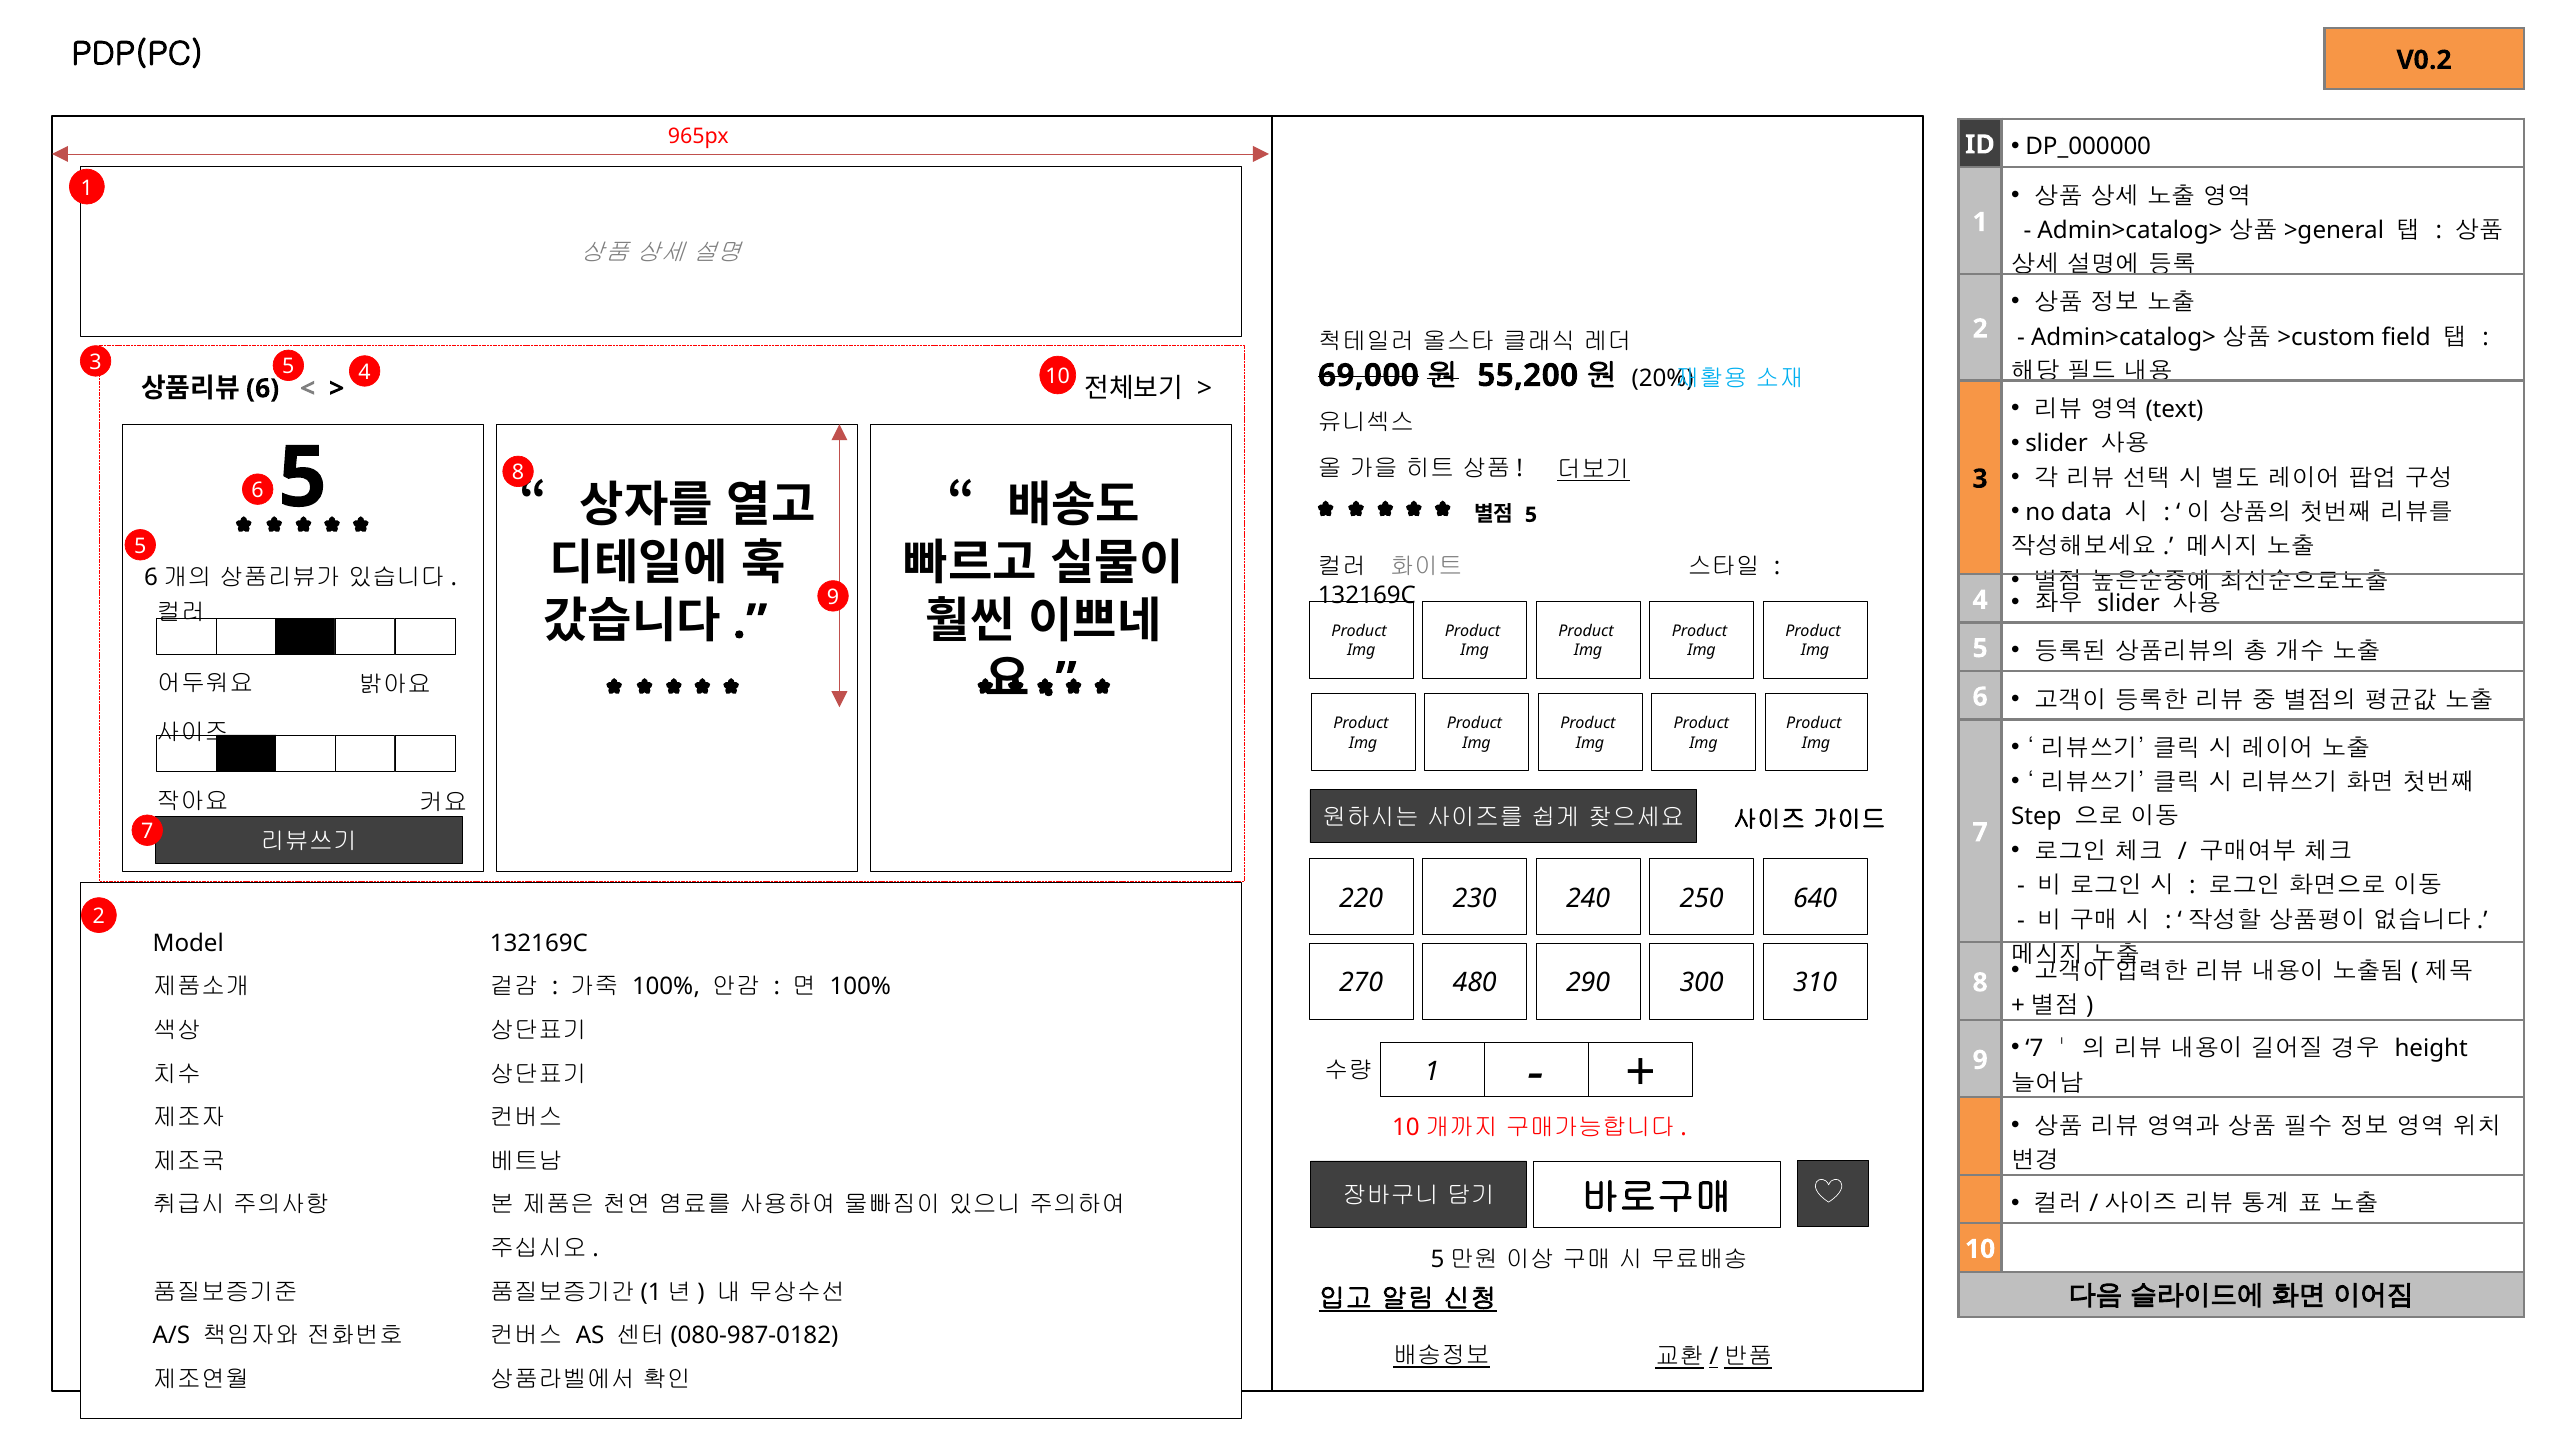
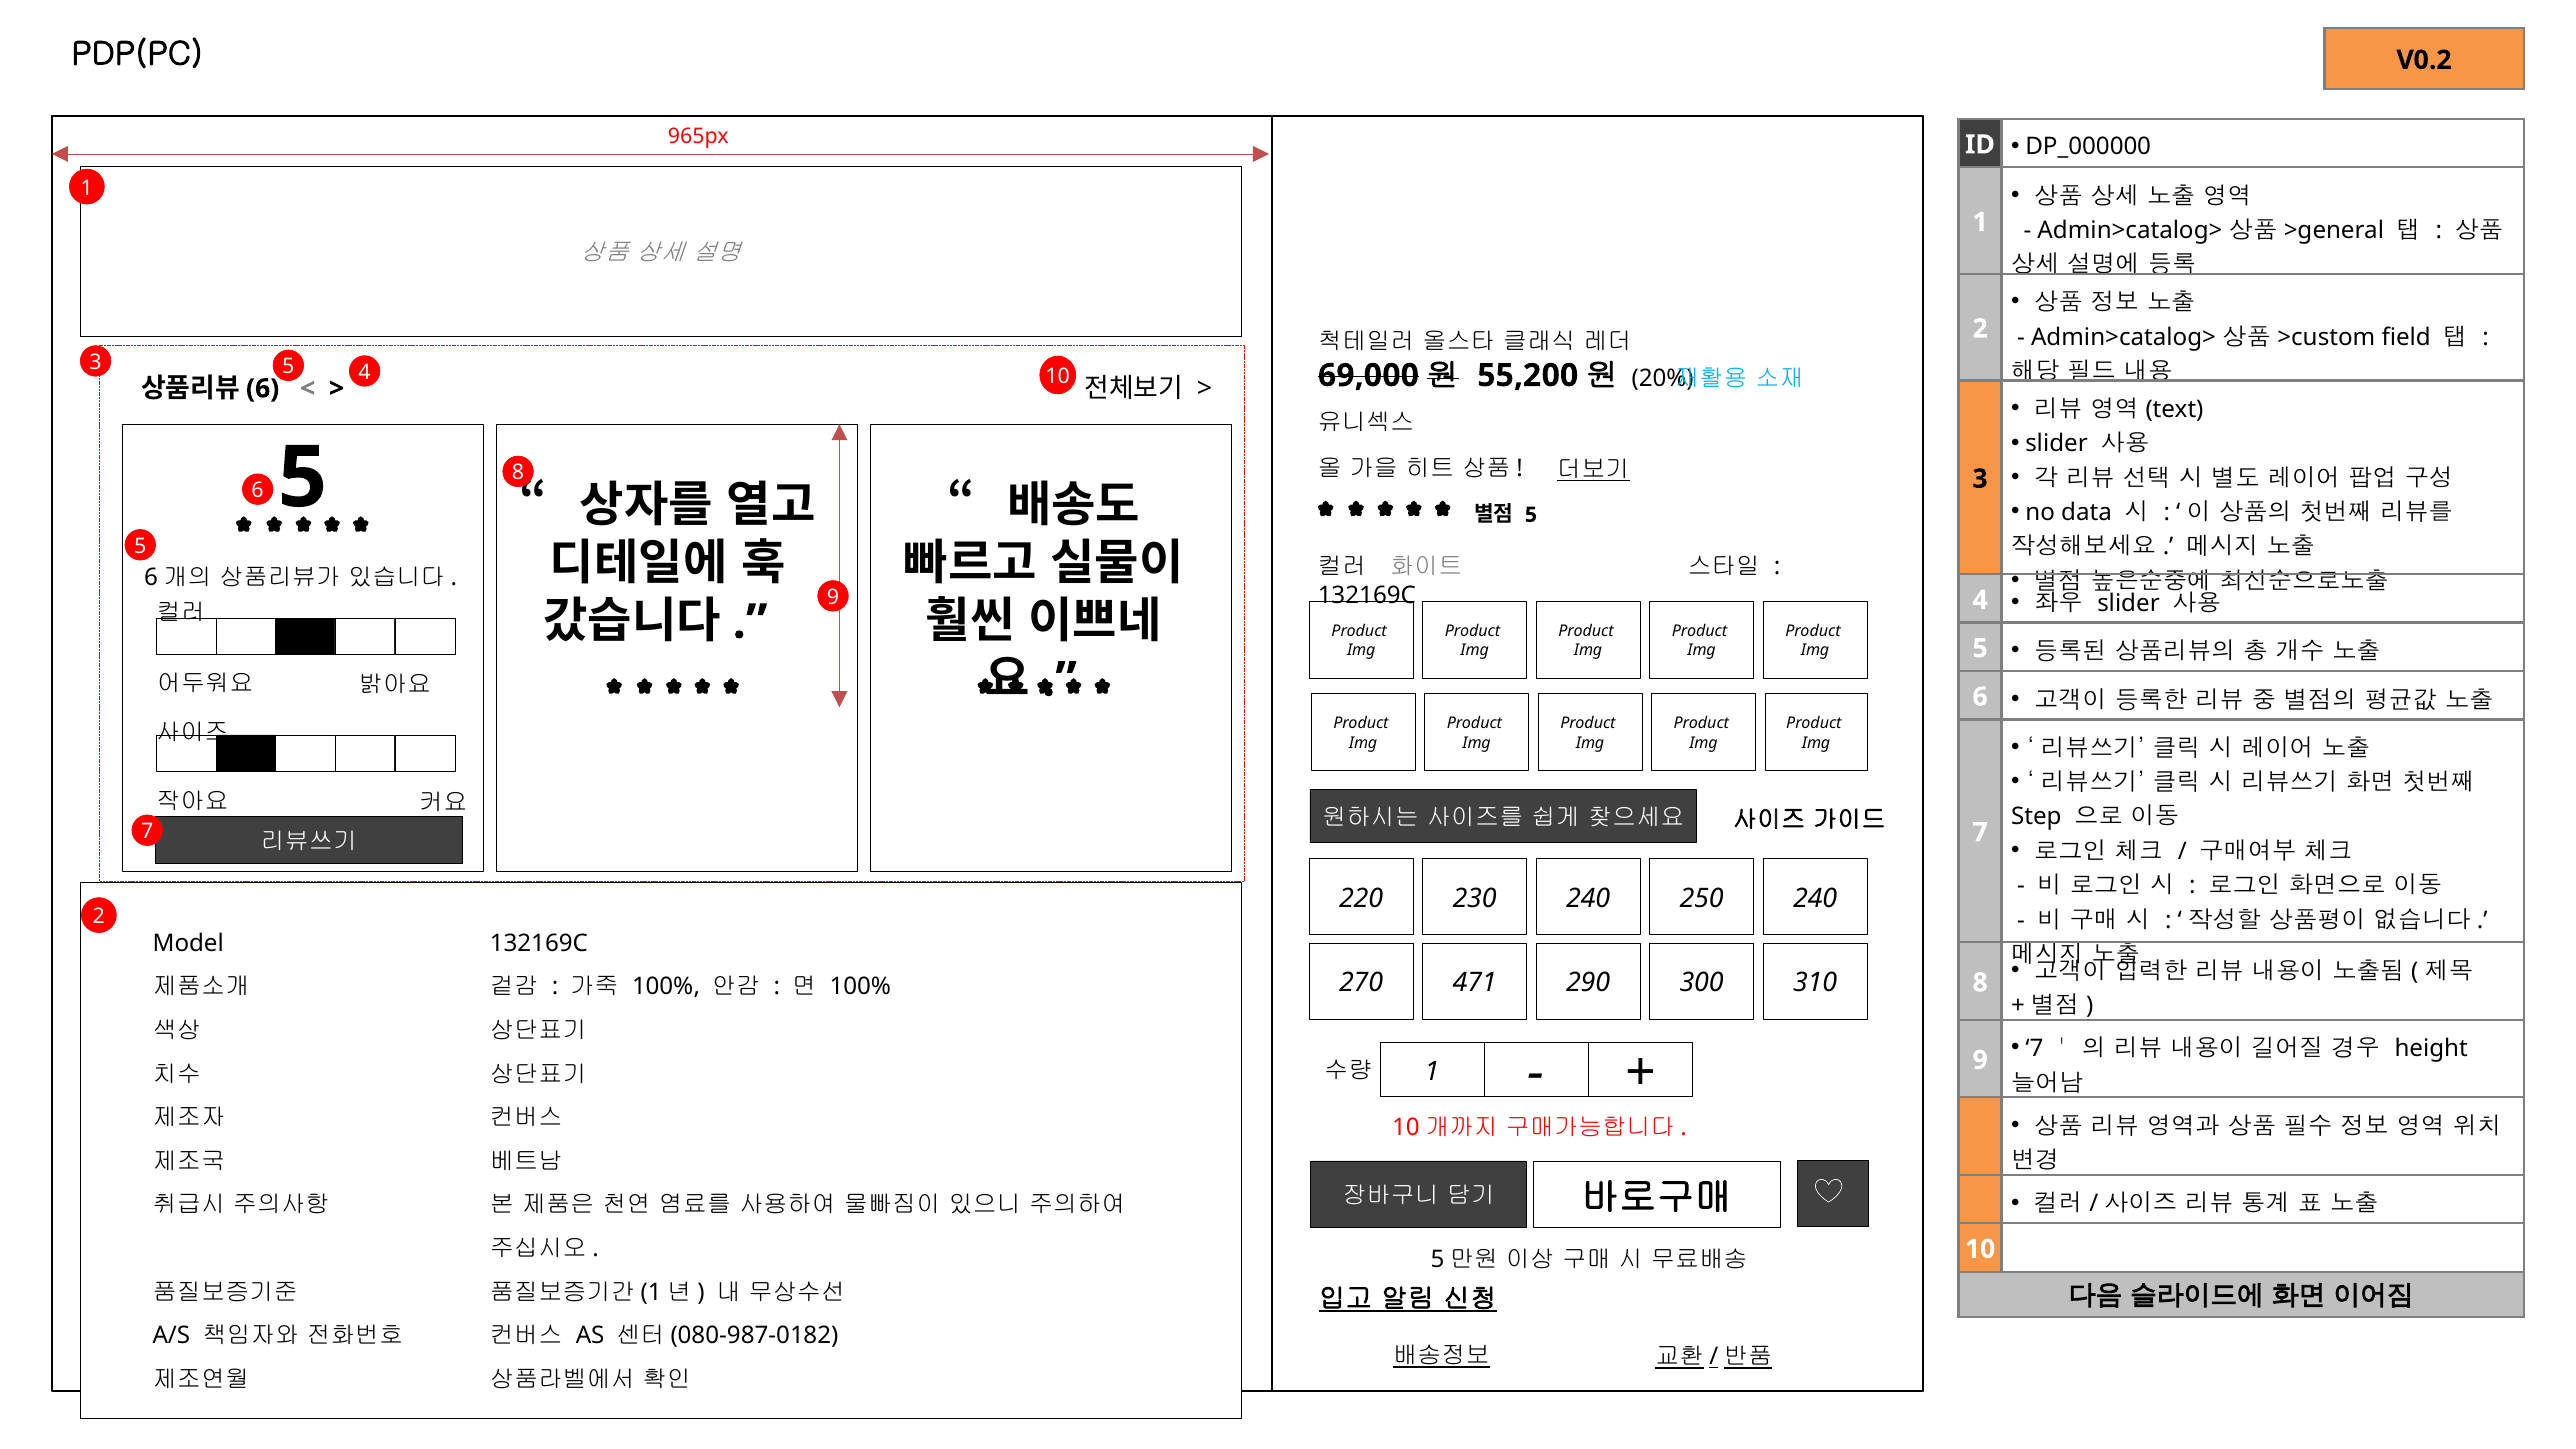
250 640: 640 -> 240
480: 480 -> 471
